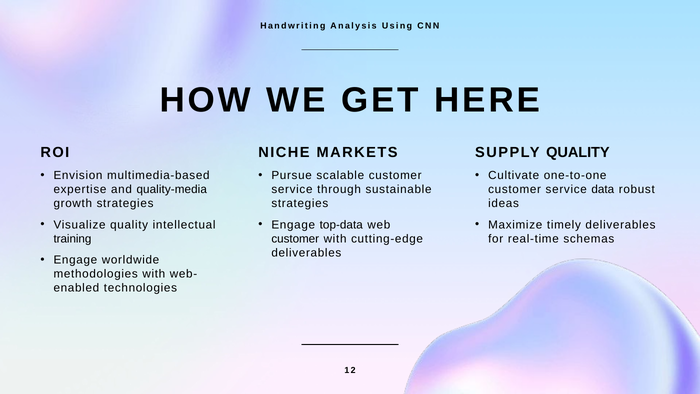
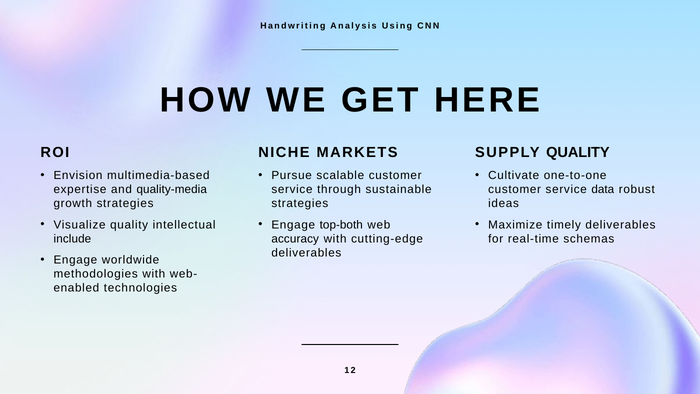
top-data: top-data -> top-both
training: training -> include
customer at (295, 239): customer -> accuracy
